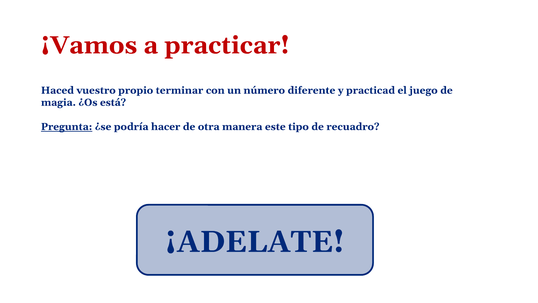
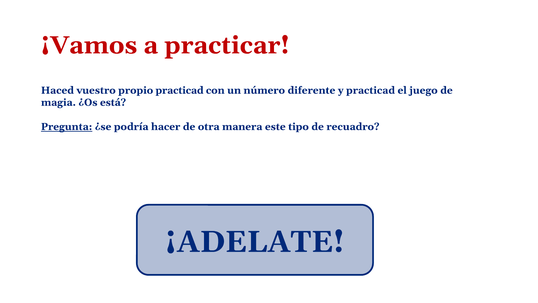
propio terminar: terminar -> practicad
